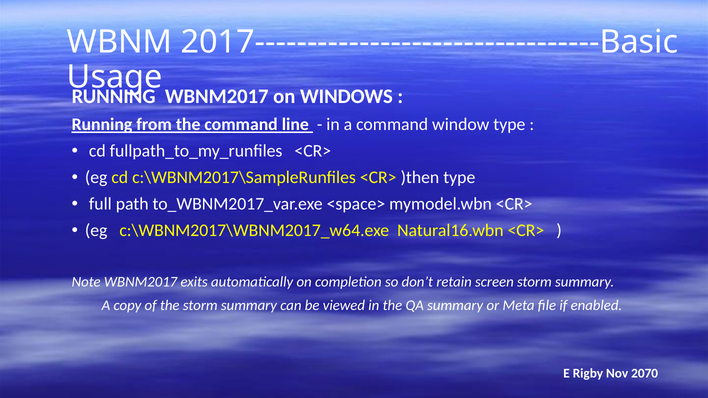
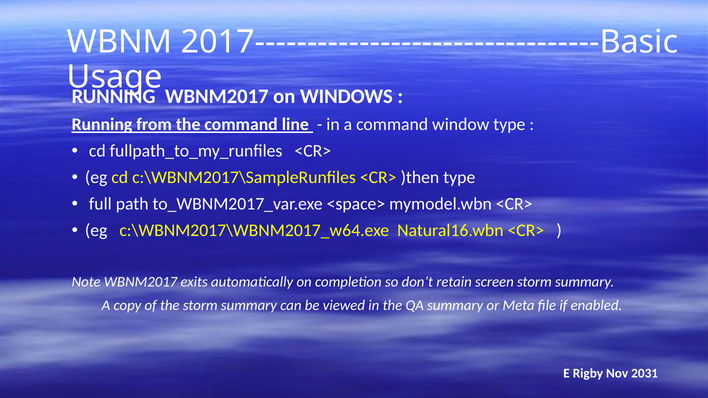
2070: 2070 -> 2031
